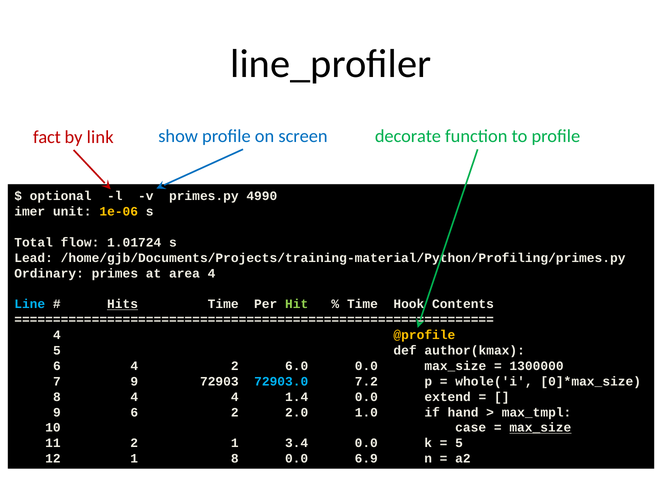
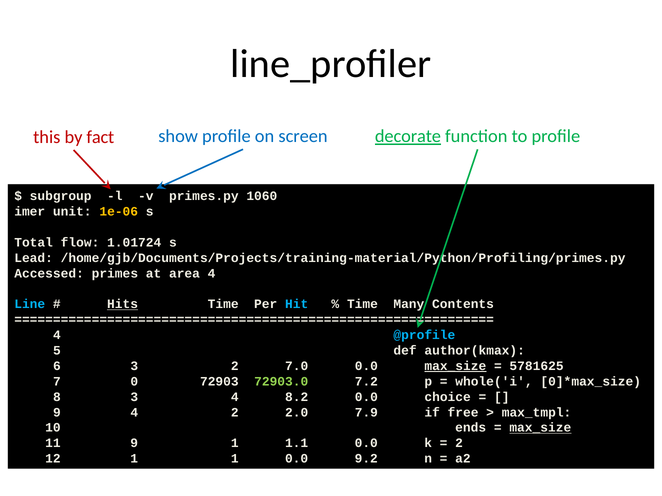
fact: fact -> this
link: link -> fact
decorate underline: none -> present
optional: optional -> subgroup
4990: 4990 -> 1060
Ordinary: Ordinary -> Accessed
Hit colour: light green -> light blue
Hook: Hook -> Many
@profile colour: yellow -> light blue
6 4: 4 -> 3
6.0: 6.0 -> 7.0
max_size at (455, 366) underline: none -> present
1300000: 1300000 -> 5781625
7 9: 9 -> 0
72903.0 colour: light blue -> light green
8 4: 4 -> 3
1.4: 1.4 -> 8.2
extend: extend -> choice
9 6: 6 -> 4
1.0: 1.0 -> 7.9
hand: hand -> free
case: case -> ends
11 2: 2 -> 9
3.4: 3.4 -> 1.1
5 at (459, 444): 5 -> 2
1 8: 8 -> 1
6.9: 6.9 -> 9.2
